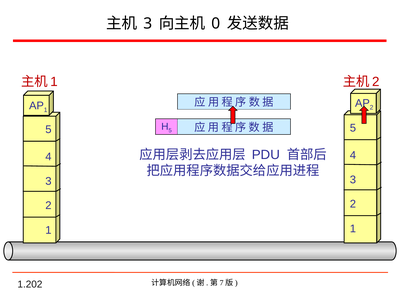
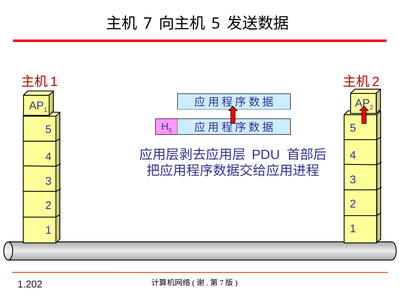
3 at (148, 24): 3 -> 7
0 at (216, 24): 0 -> 5
